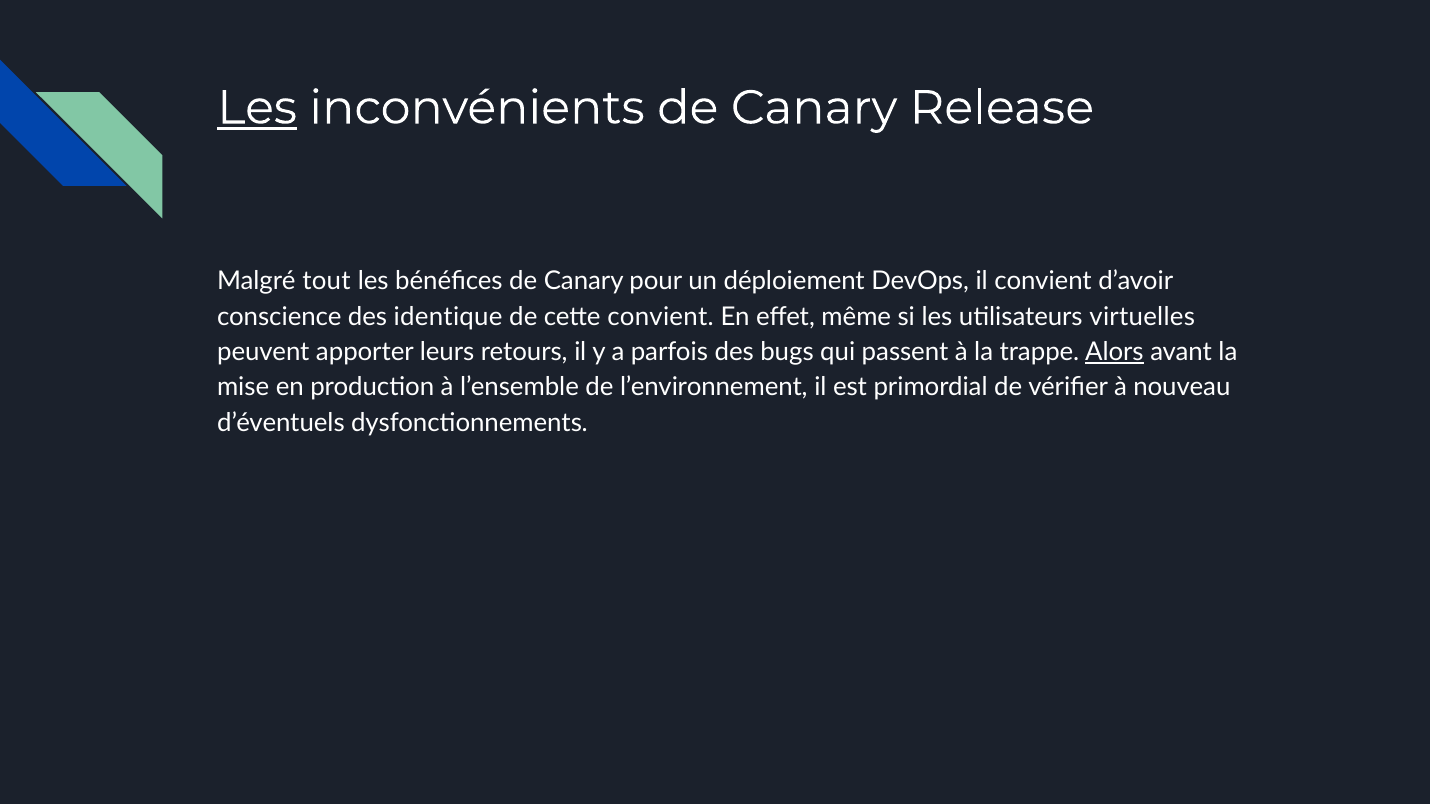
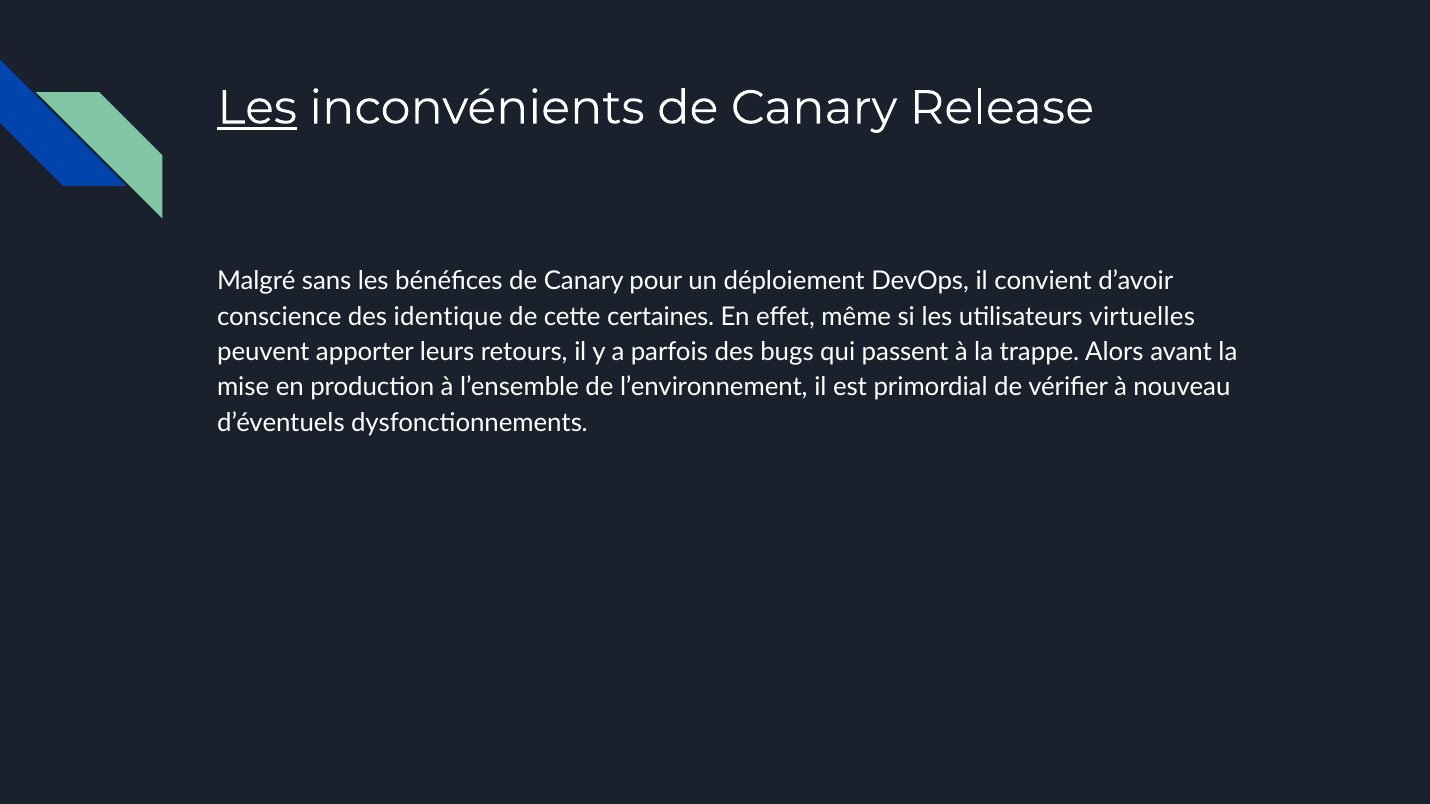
tout: tout -> sans
cette convient: convient -> certaines
Alors underline: present -> none
